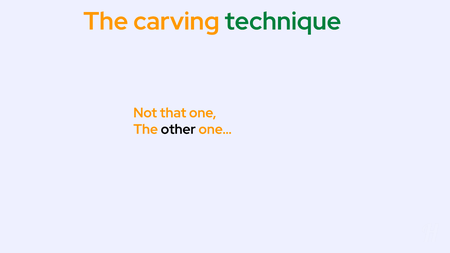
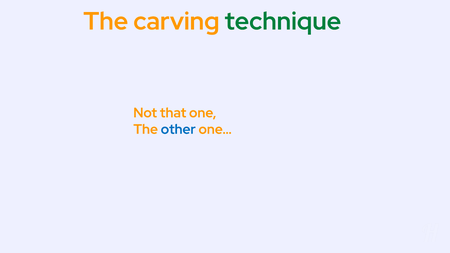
other colour: black -> blue
